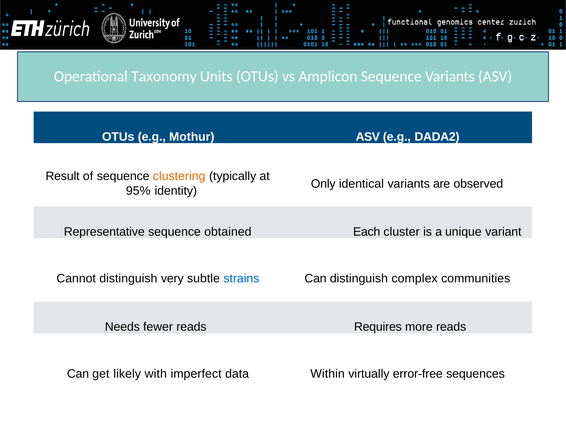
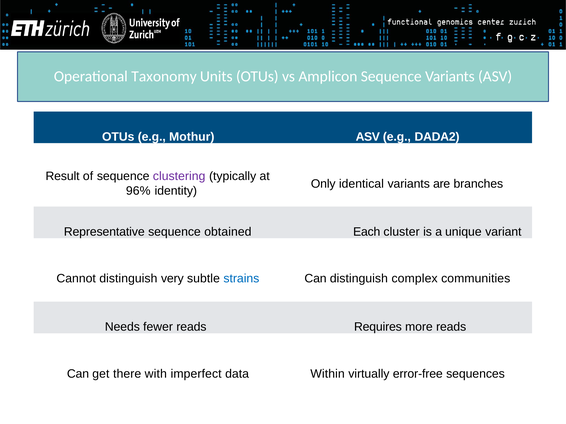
clustering colour: orange -> purple
observed: observed -> branches
95%: 95% -> 96%
likely: likely -> there
